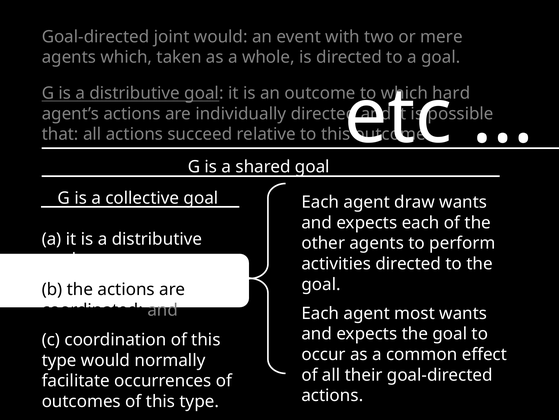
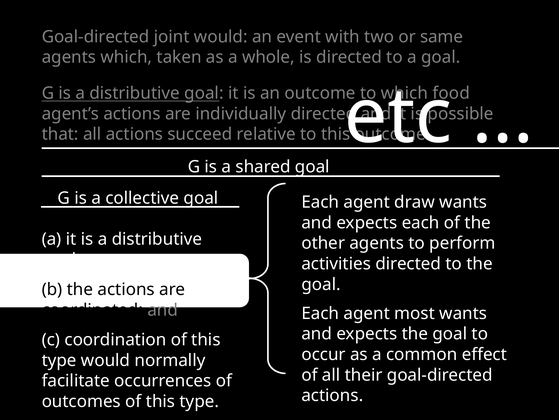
mere: mere -> same
hard: hard -> food
